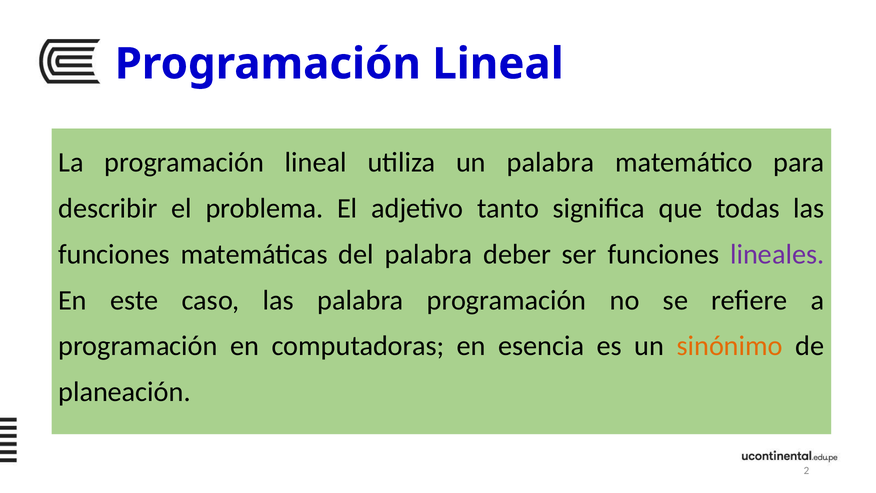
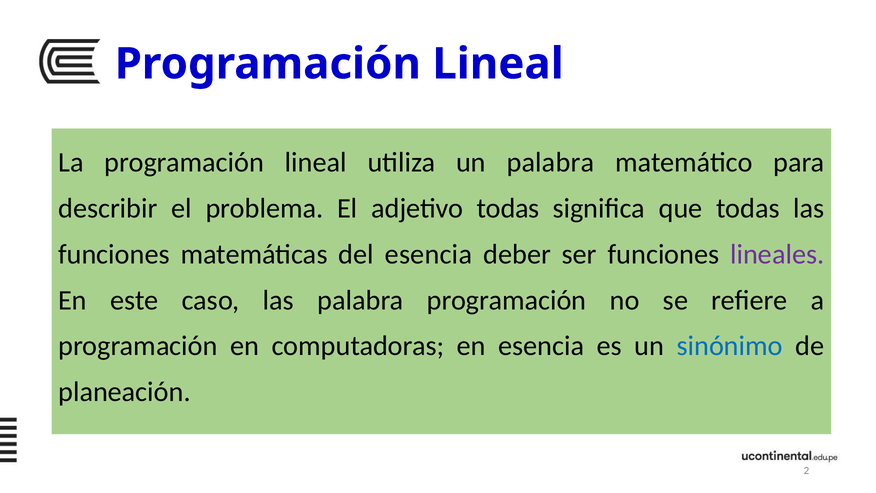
adjetivo tanto: tanto -> todas
del palabra: palabra -> esencia
sinónimo colour: orange -> blue
